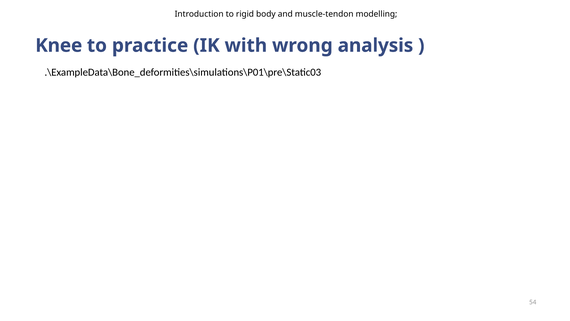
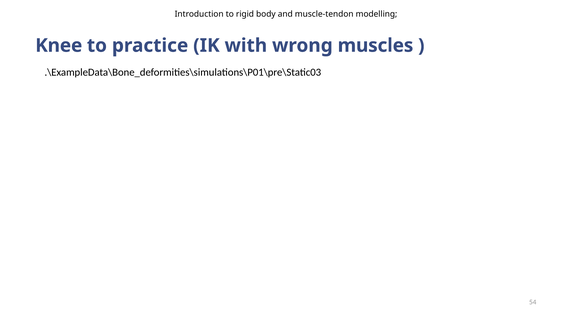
analysis: analysis -> muscles
